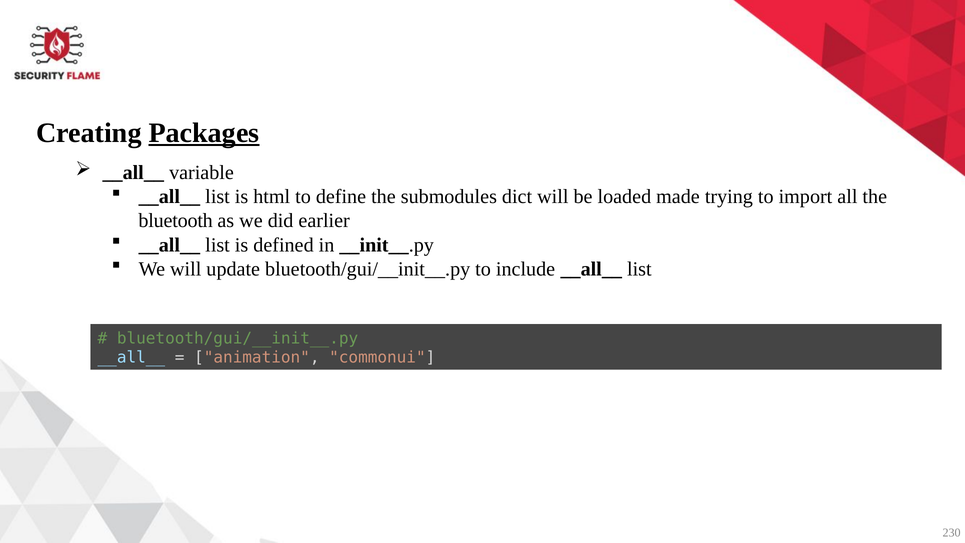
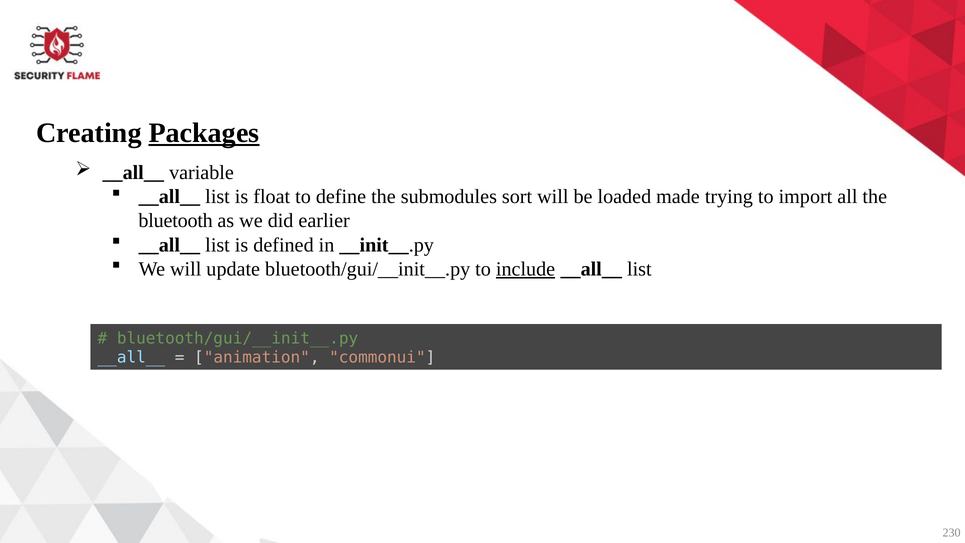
html: html -> float
dict: dict -> sort
include underline: none -> present
